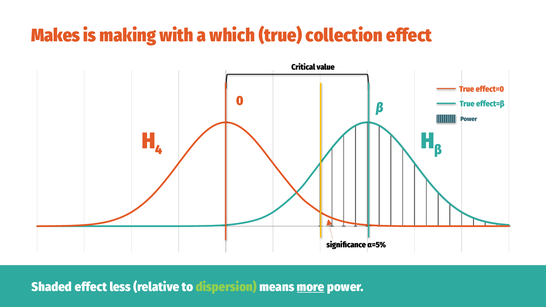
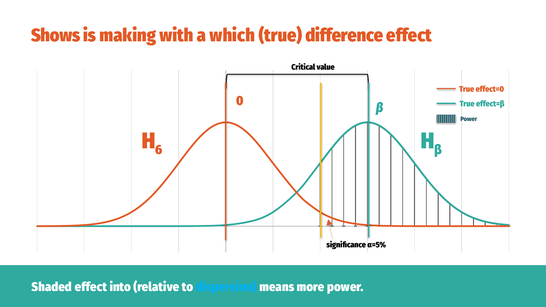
Makes: Makes -> Shows
collection: collection -> difference
4: 4 -> 6
less: less -> into
dispersion colour: light green -> light blue
more underline: present -> none
